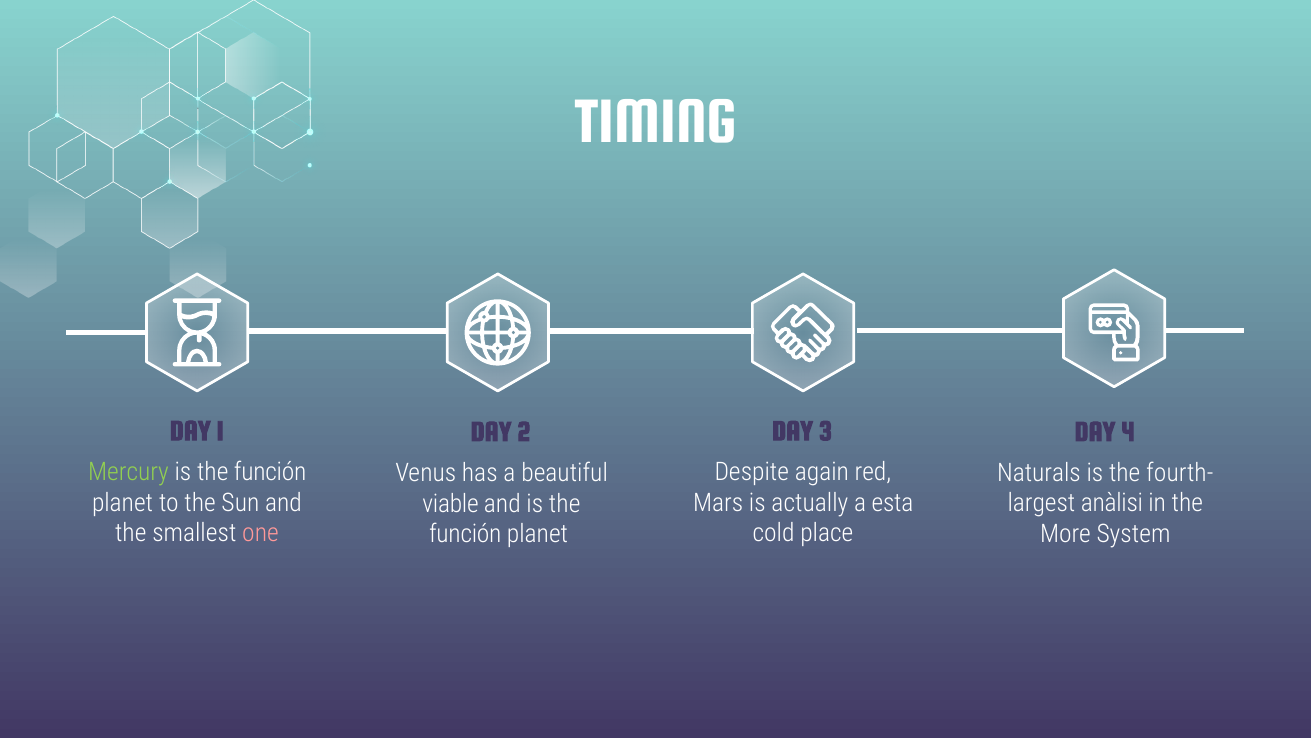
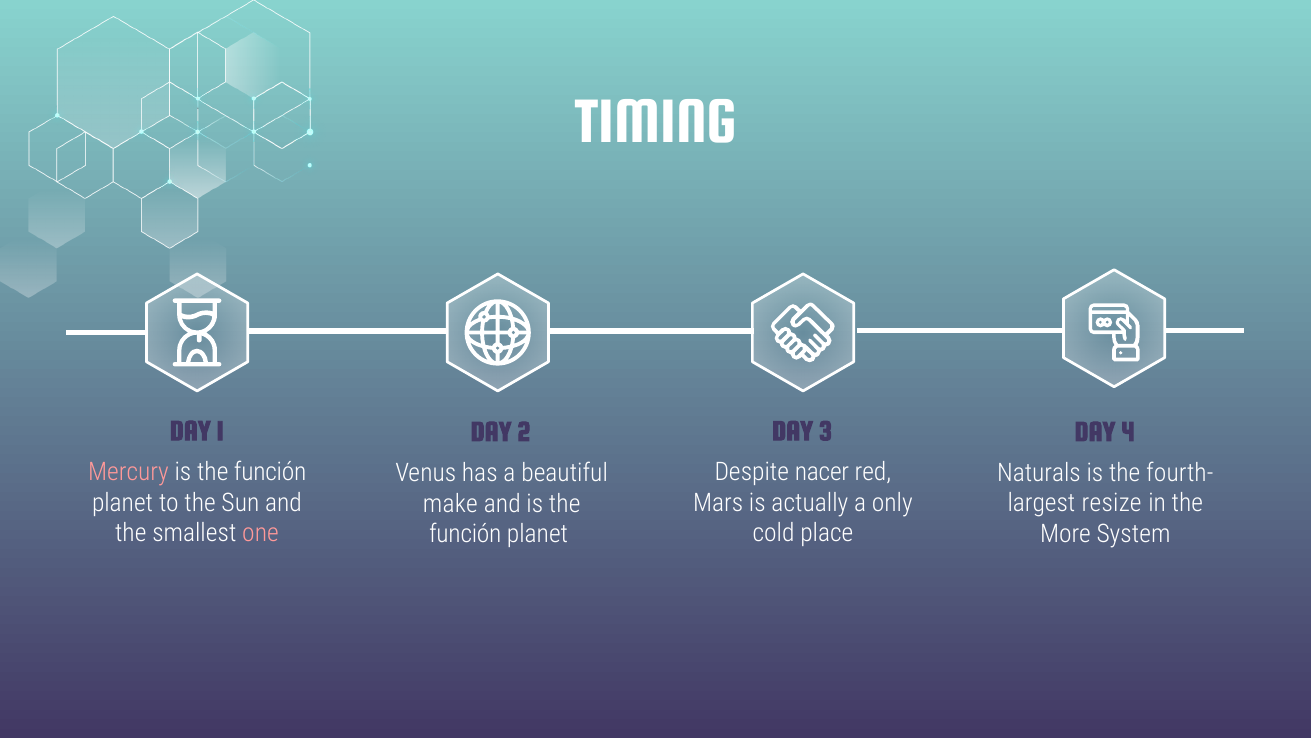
Mercury colour: light green -> pink
again: again -> nacer
esta: esta -> only
anàlisi: anàlisi -> resize
viable: viable -> make
